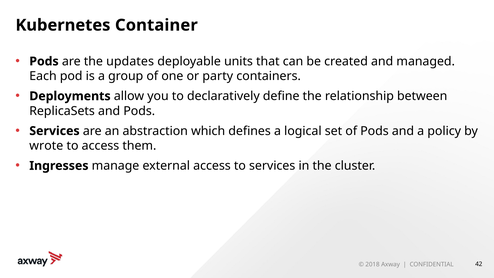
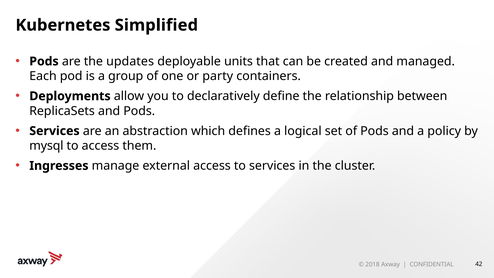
Container: Container -> Simplified
wrote: wrote -> mysql
